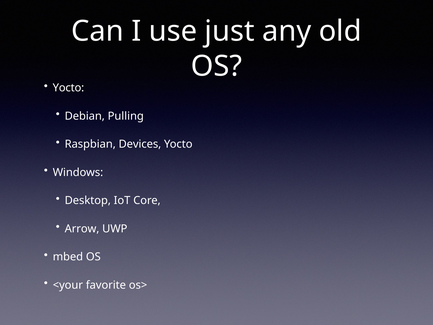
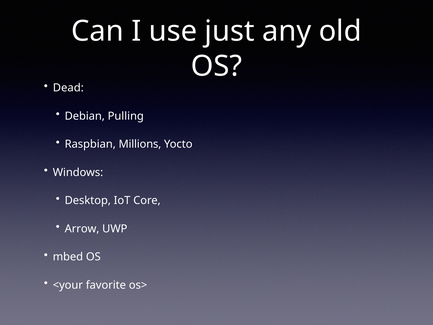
Yocto at (68, 88): Yocto -> Dead
Devices: Devices -> Millions
